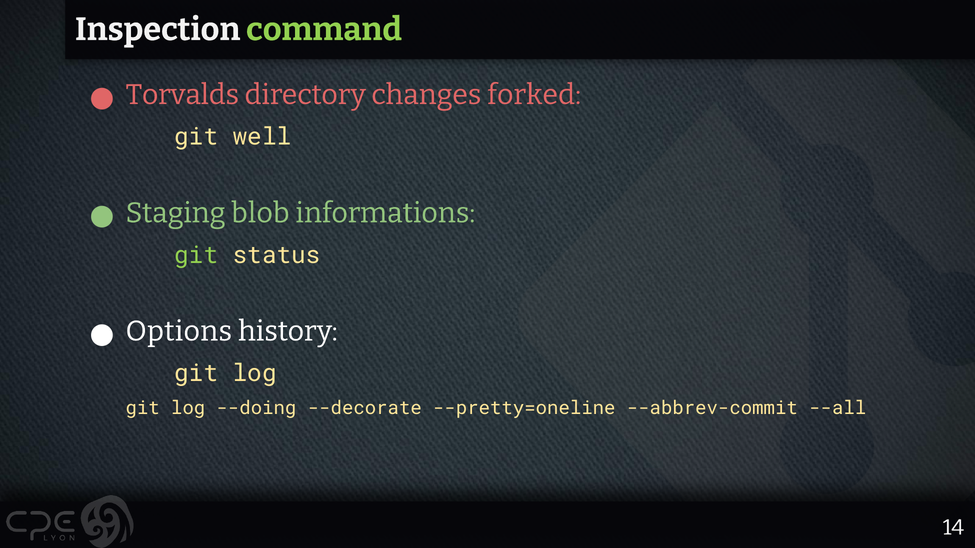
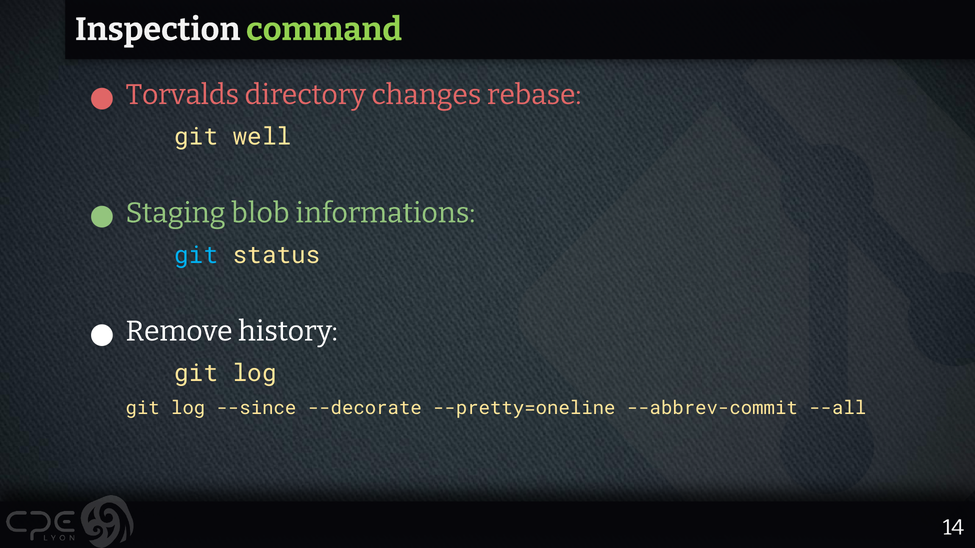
forked: forked -> rebase
git at (196, 255) colour: light green -> light blue
Options: Options -> Remove
--doing: --doing -> --since
